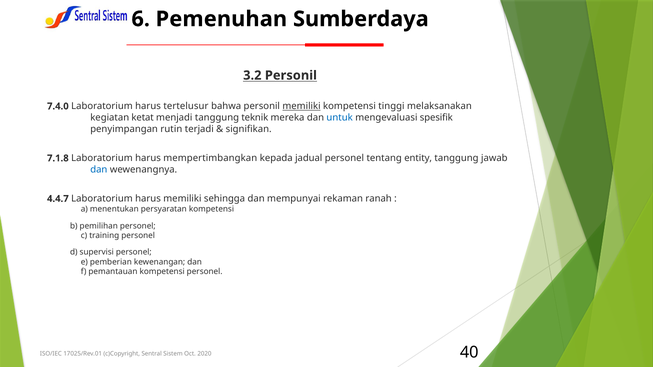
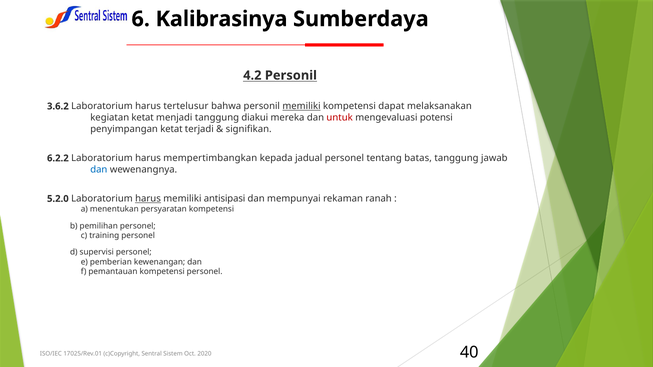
Pemenuhan: Pemenuhan -> Kalibrasinya
3.2: 3.2 -> 4.2
7.4.0: 7.4.0 -> 3.6.2
tinggi: tinggi -> dapat
teknik: teknik -> diakui
untuk colour: blue -> red
spesifik: spesifik -> potensi
penyimpangan rutin: rutin -> ketat
7.1.8: 7.1.8 -> 6.2.2
entity: entity -> batas
4.4.7: 4.4.7 -> 5.2.0
harus at (148, 199) underline: none -> present
sehingga: sehingga -> antisipasi
